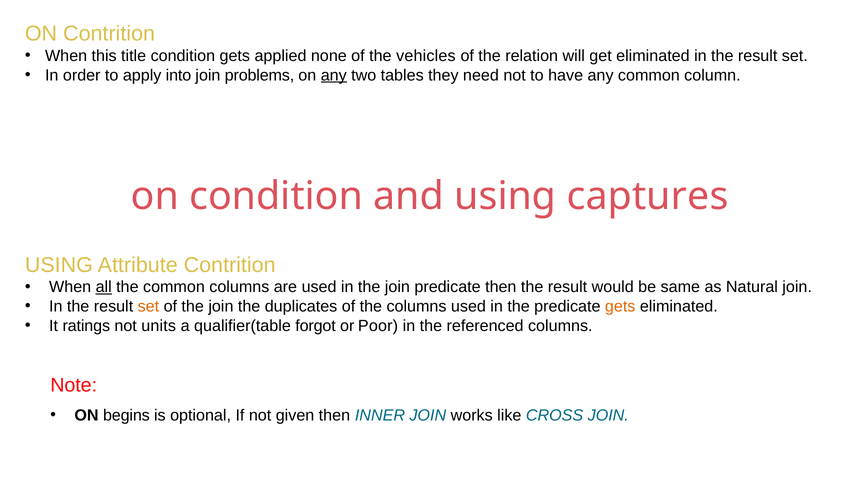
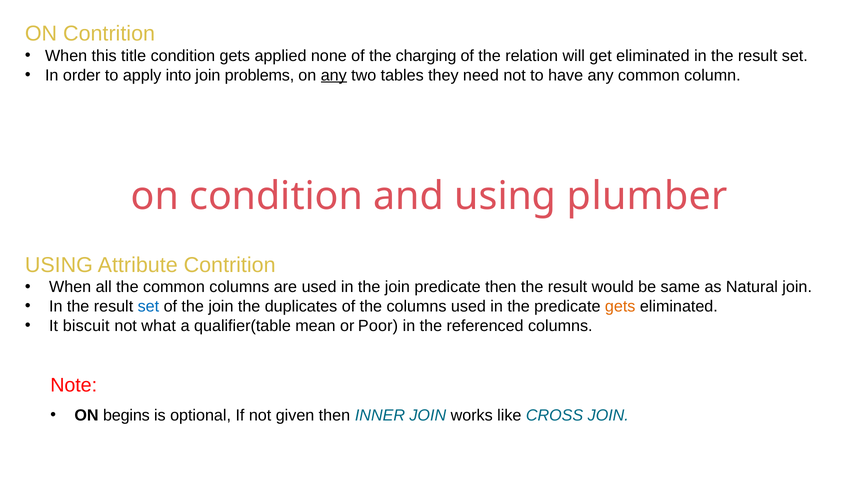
vehicles: vehicles -> charging
captures: captures -> plumber
all underline: present -> none
set at (148, 306) colour: orange -> blue
ratings: ratings -> biscuit
units: units -> what
forgot: forgot -> mean
